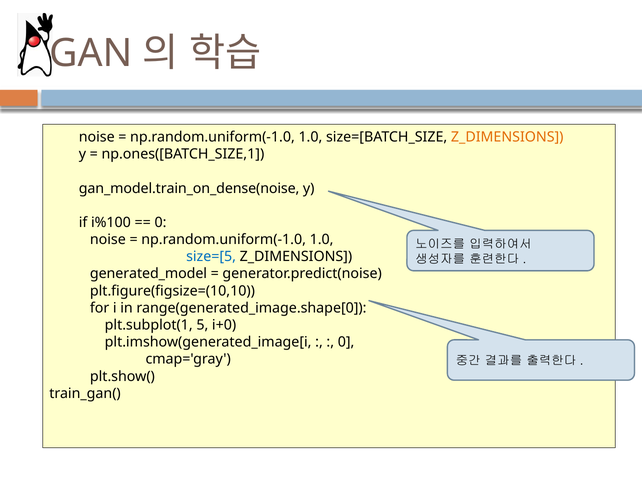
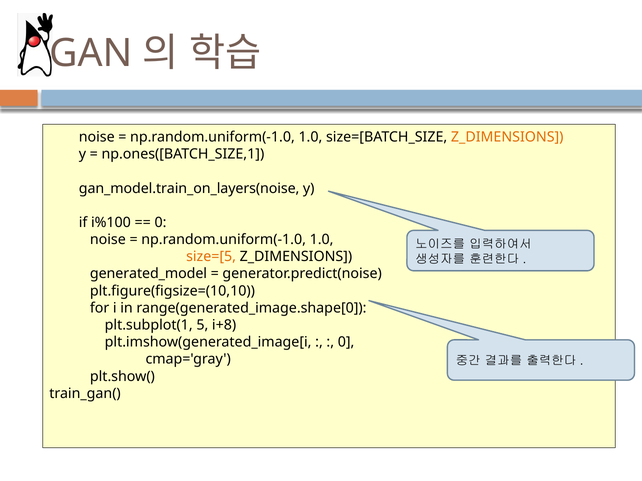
gan_model.train_on_dense(noise: gan_model.train_on_dense(noise -> gan_model.train_on_layers(noise
size=[5 colour: blue -> orange
i+0: i+0 -> i+8
